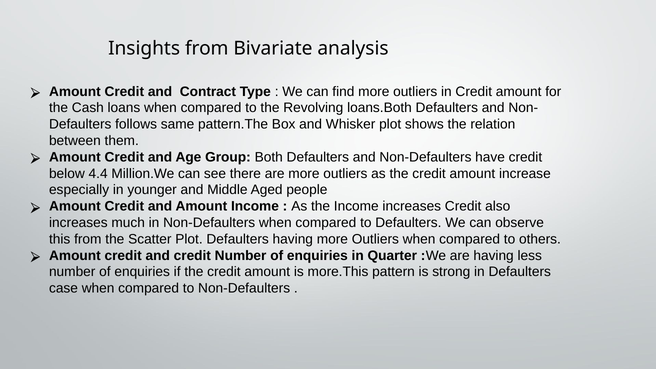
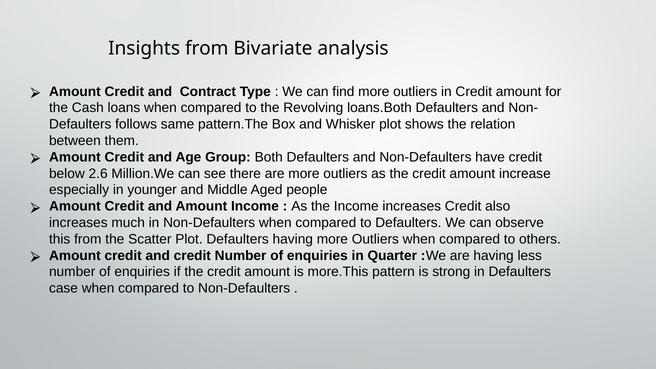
4.4: 4.4 -> 2.6
